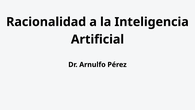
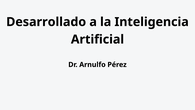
Racionalidad: Racionalidad -> Desarrollado
